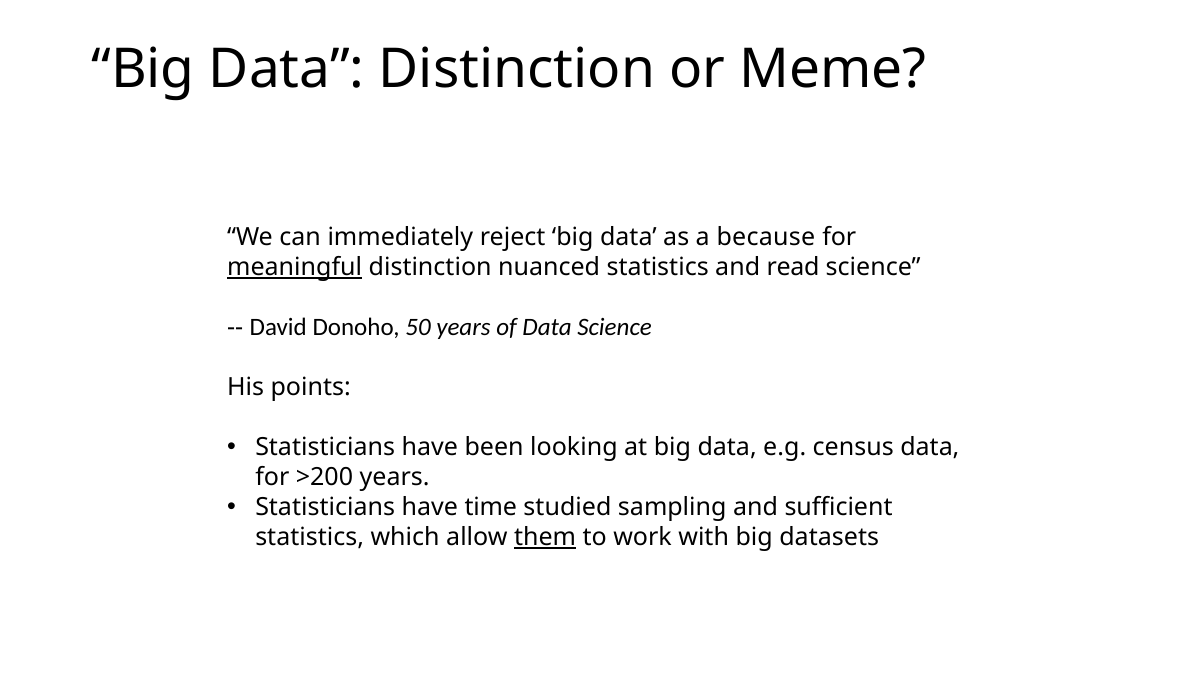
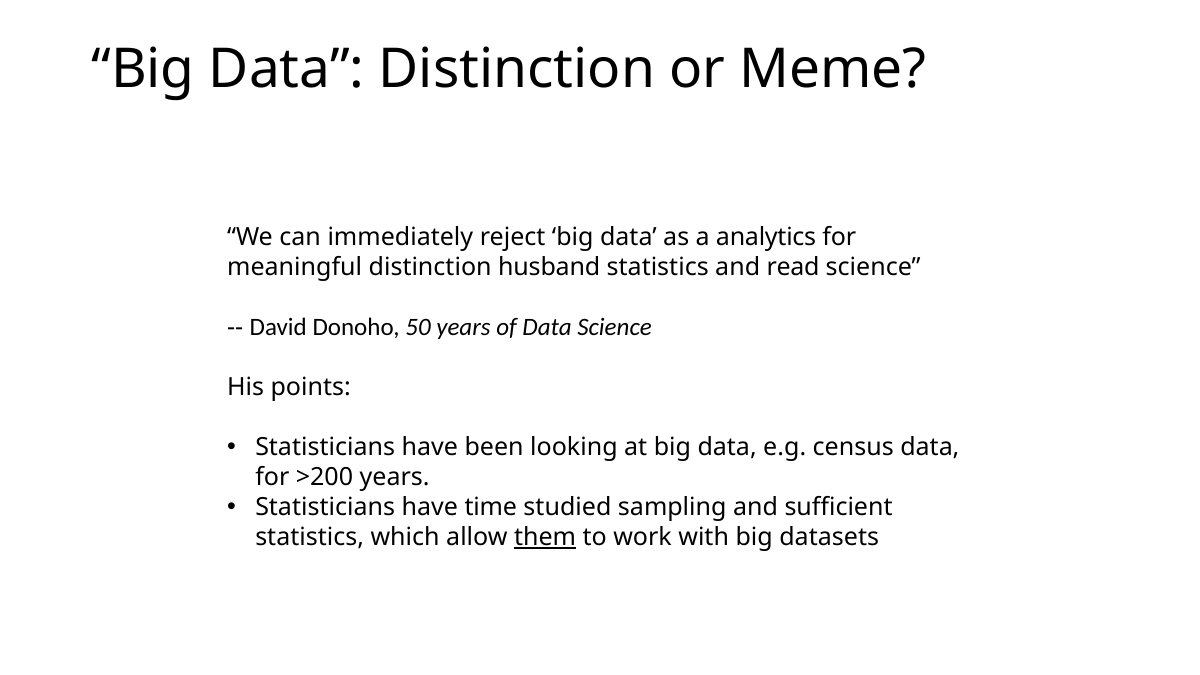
because: because -> analytics
meaningful underline: present -> none
nuanced: nuanced -> husband
